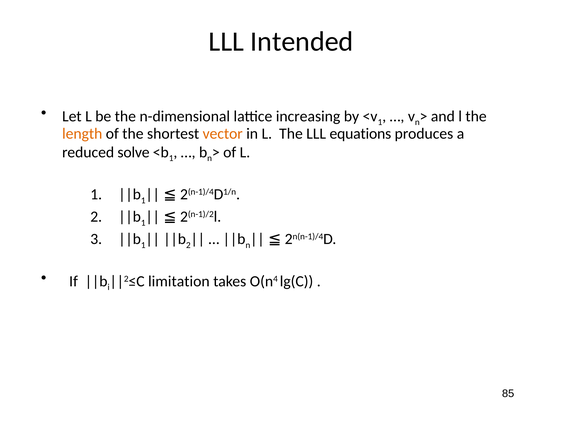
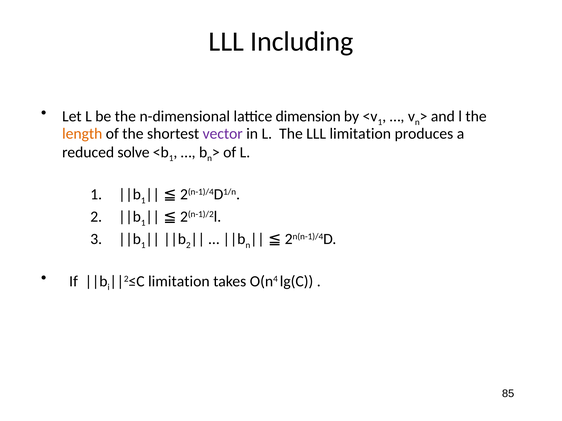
Intended: Intended -> Including
increasing: increasing -> dimension
vector colour: orange -> purple
LLL equations: equations -> limitation
